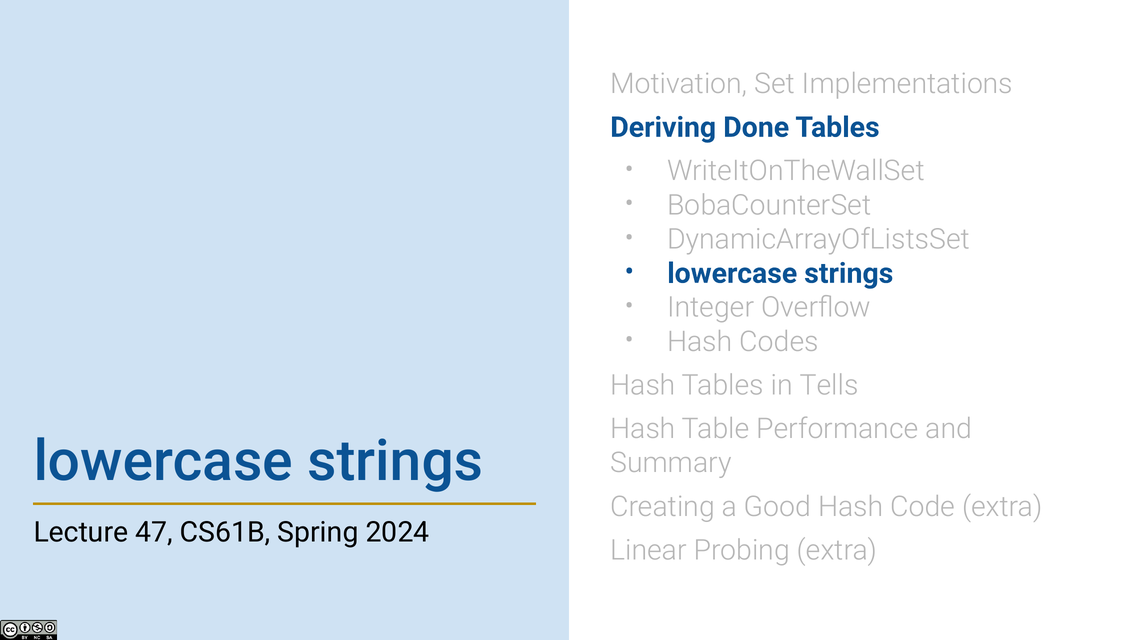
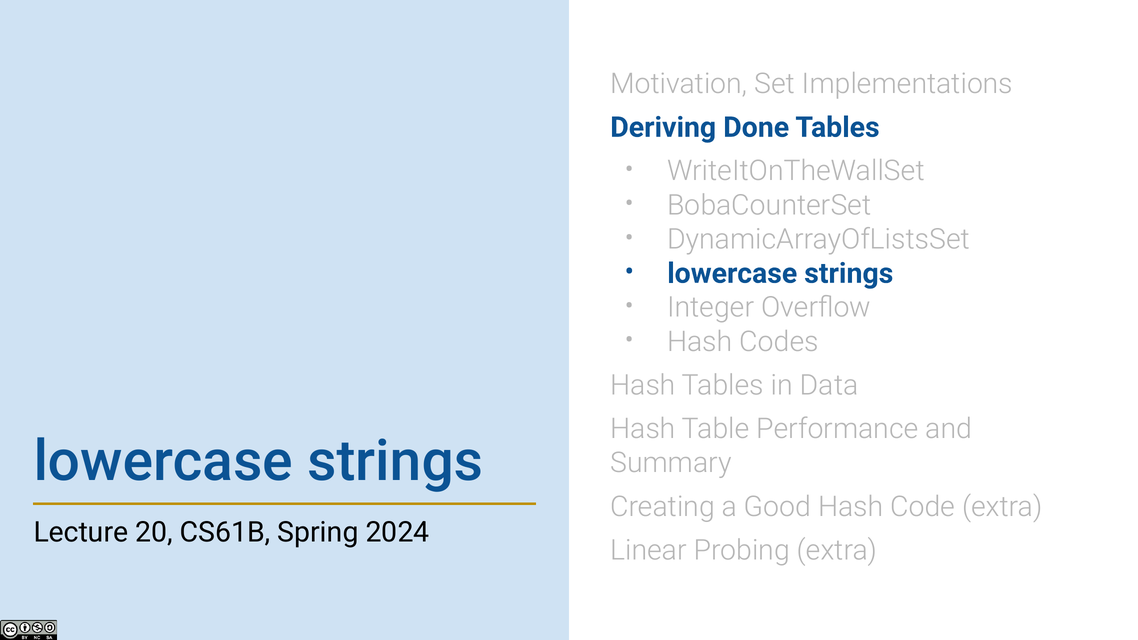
Tells: Tells -> Data
47: 47 -> 20
